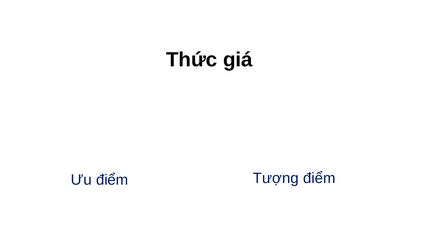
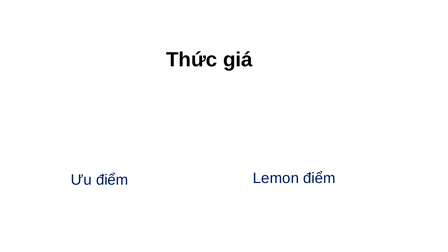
Tượng: Tượng -> Lemon
